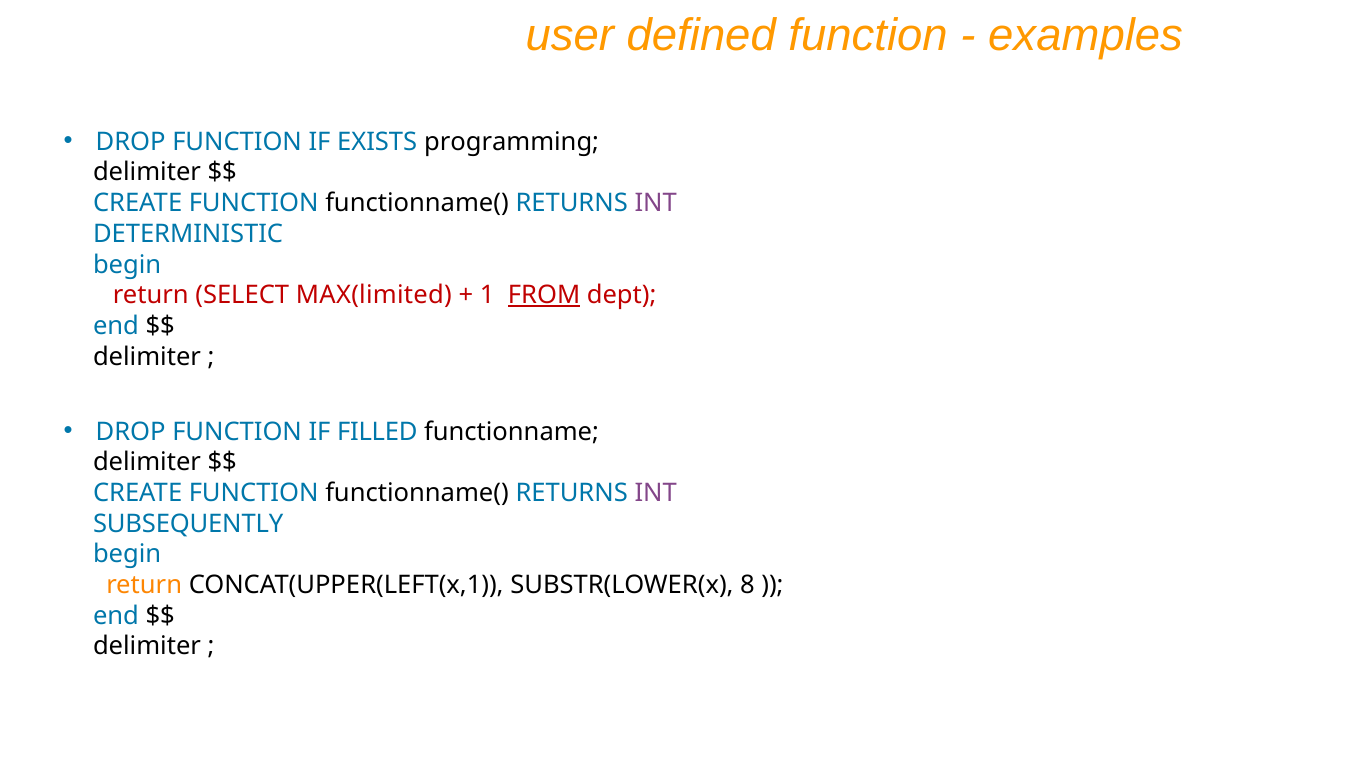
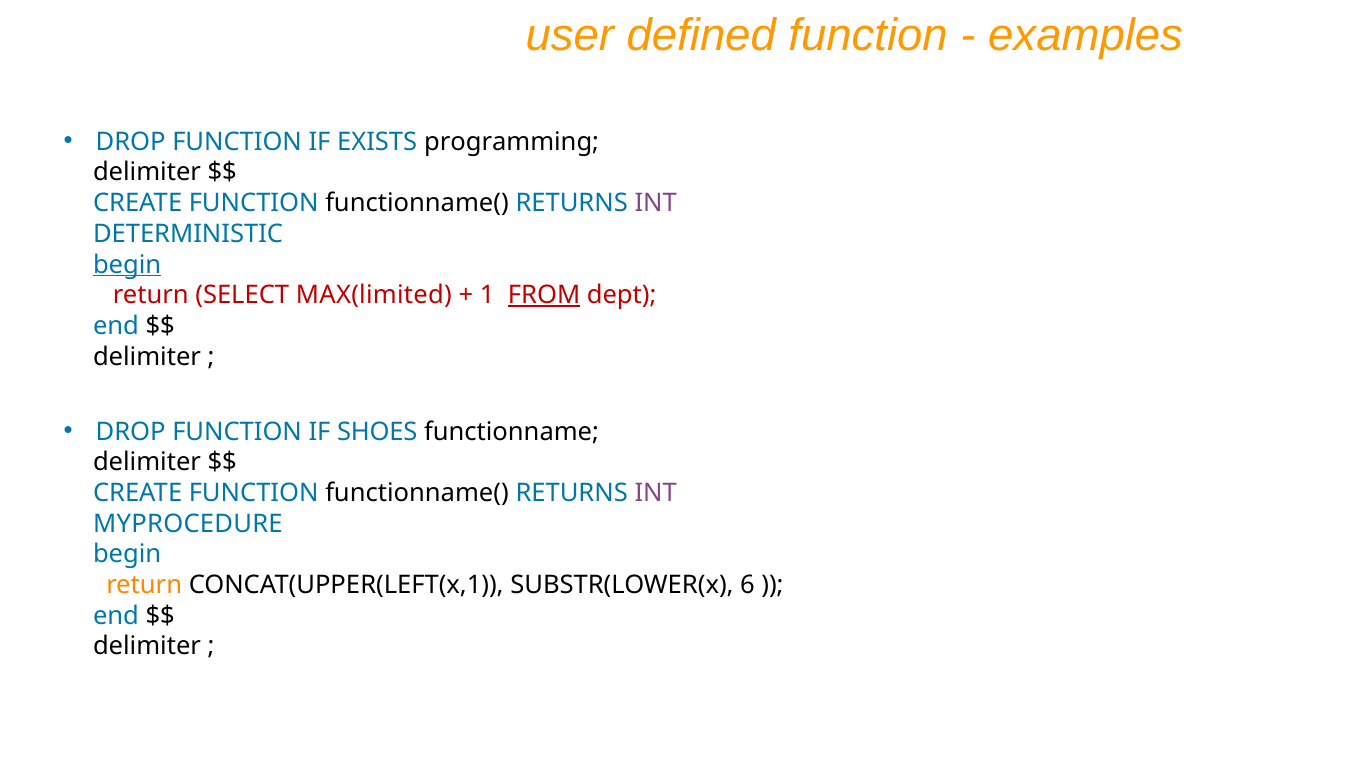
begin at (127, 265) underline: none -> present
FILLED: FILLED -> SHOES
SUBSEQUENTLY: SUBSEQUENTLY -> MYPROCEDURE
8: 8 -> 6
